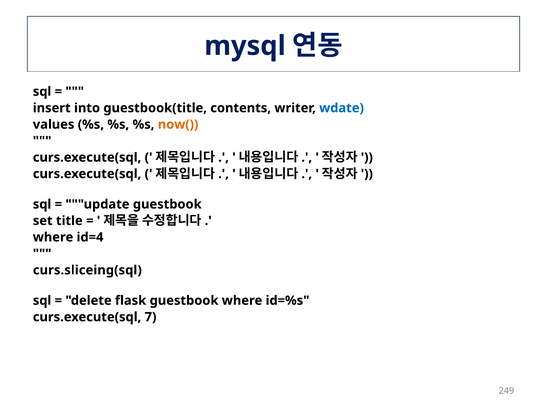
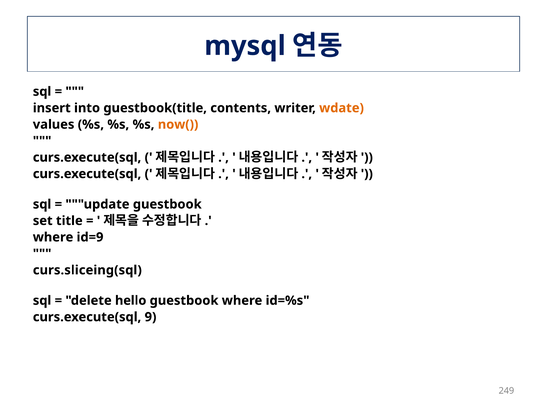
wdate colour: blue -> orange
id=4: id=4 -> id=9
flask: flask -> hello
7: 7 -> 9
